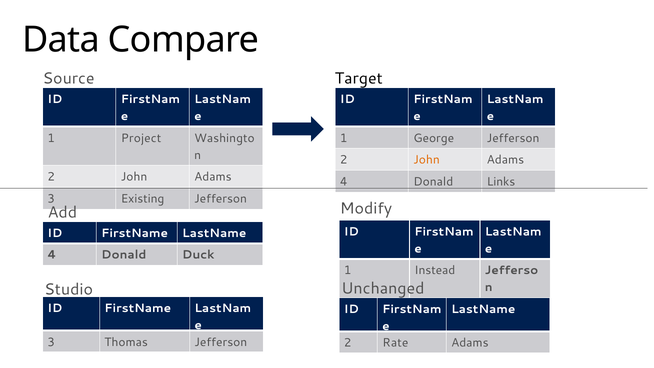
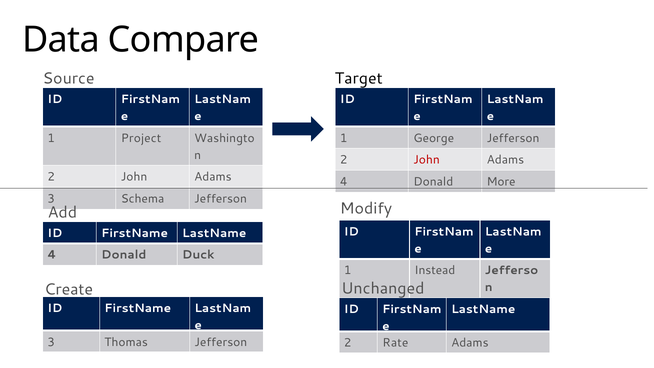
John at (427, 160) colour: orange -> red
Links: Links -> More
Existing: Existing -> Schema
Studio: Studio -> Create
